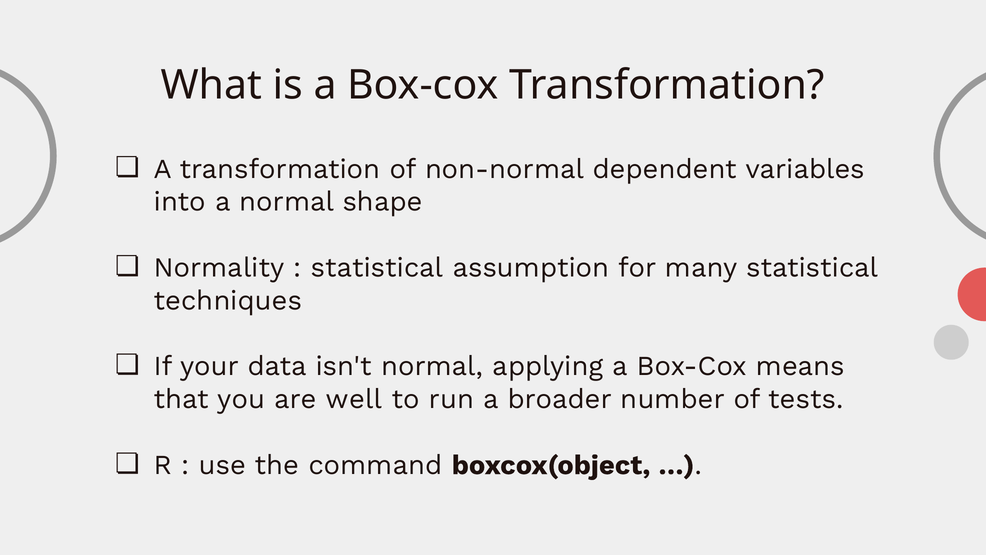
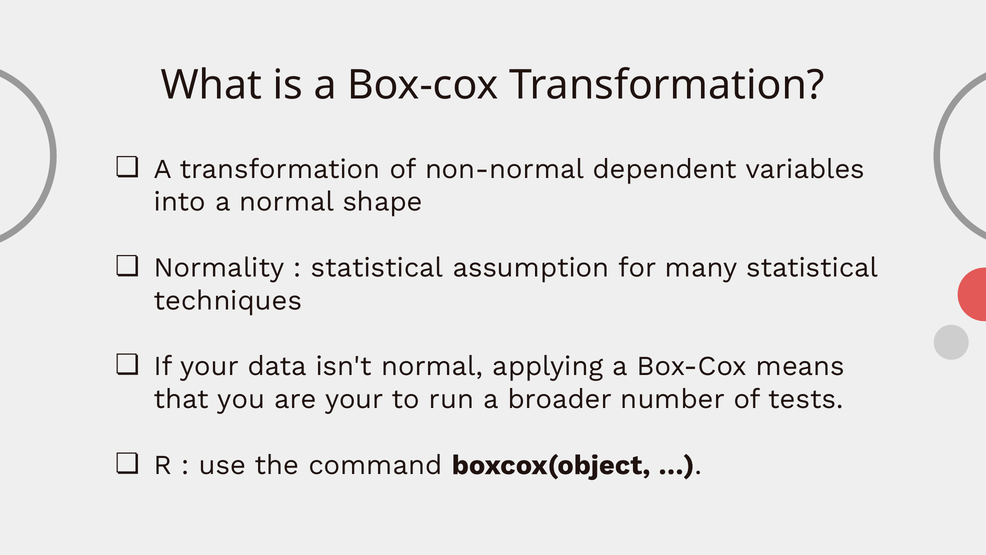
are well: well -> your
